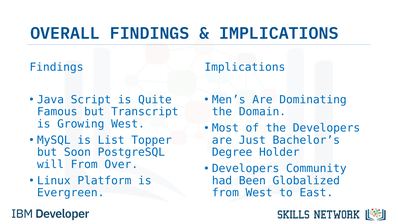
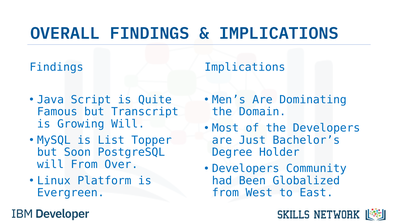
Growing West: West -> Will
